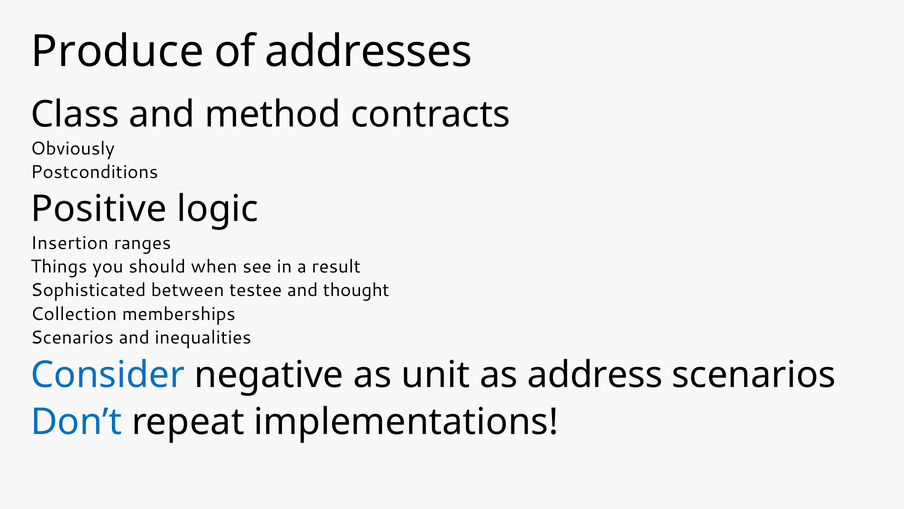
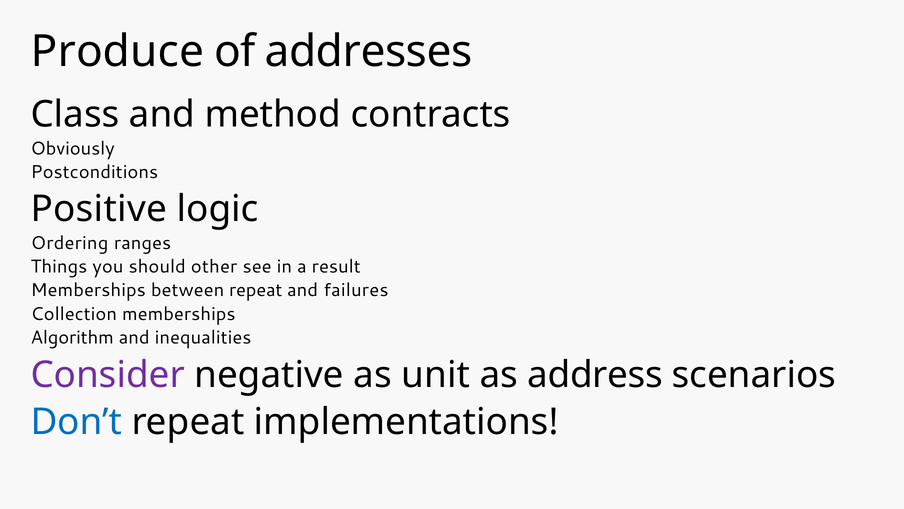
Insertion: Insertion -> Ordering
when: when -> other
Sophisticated at (88, 290): Sophisticated -> Memberships
between testee: testee -> repeat
thought: thought -> failures
Scenarios at (72, 337): Scenarios -> Algorithm
Consider colour: blue -> purple
